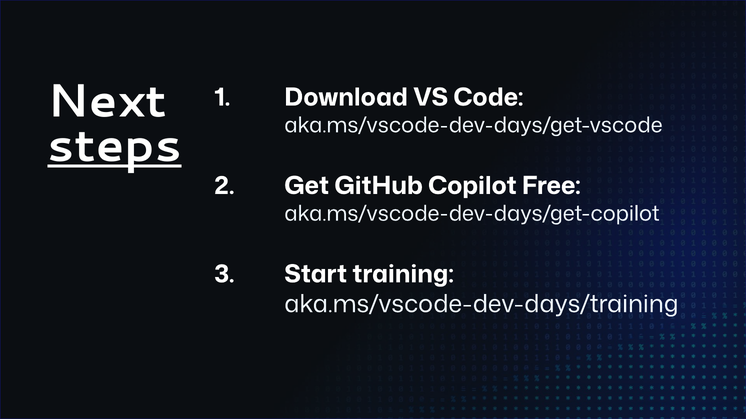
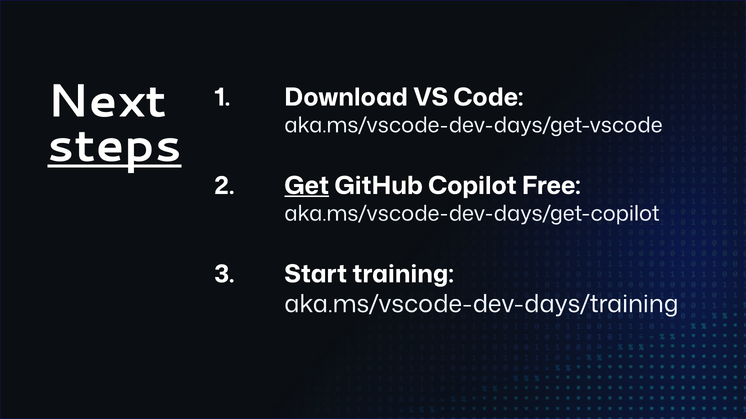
Get underline: none -> present
